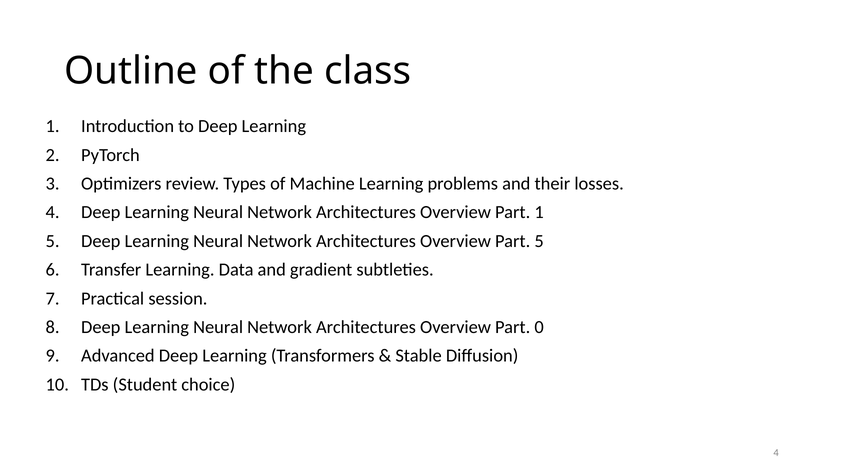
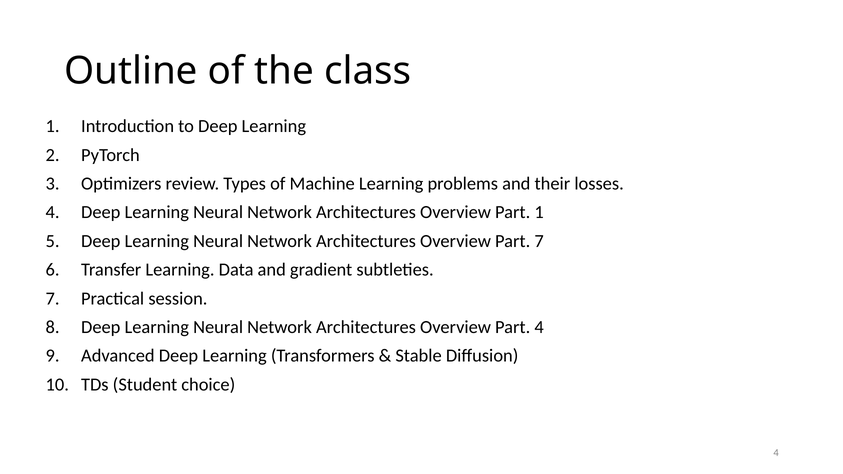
Part 5: 5 -> 7
Part 0: 0 -> 4
